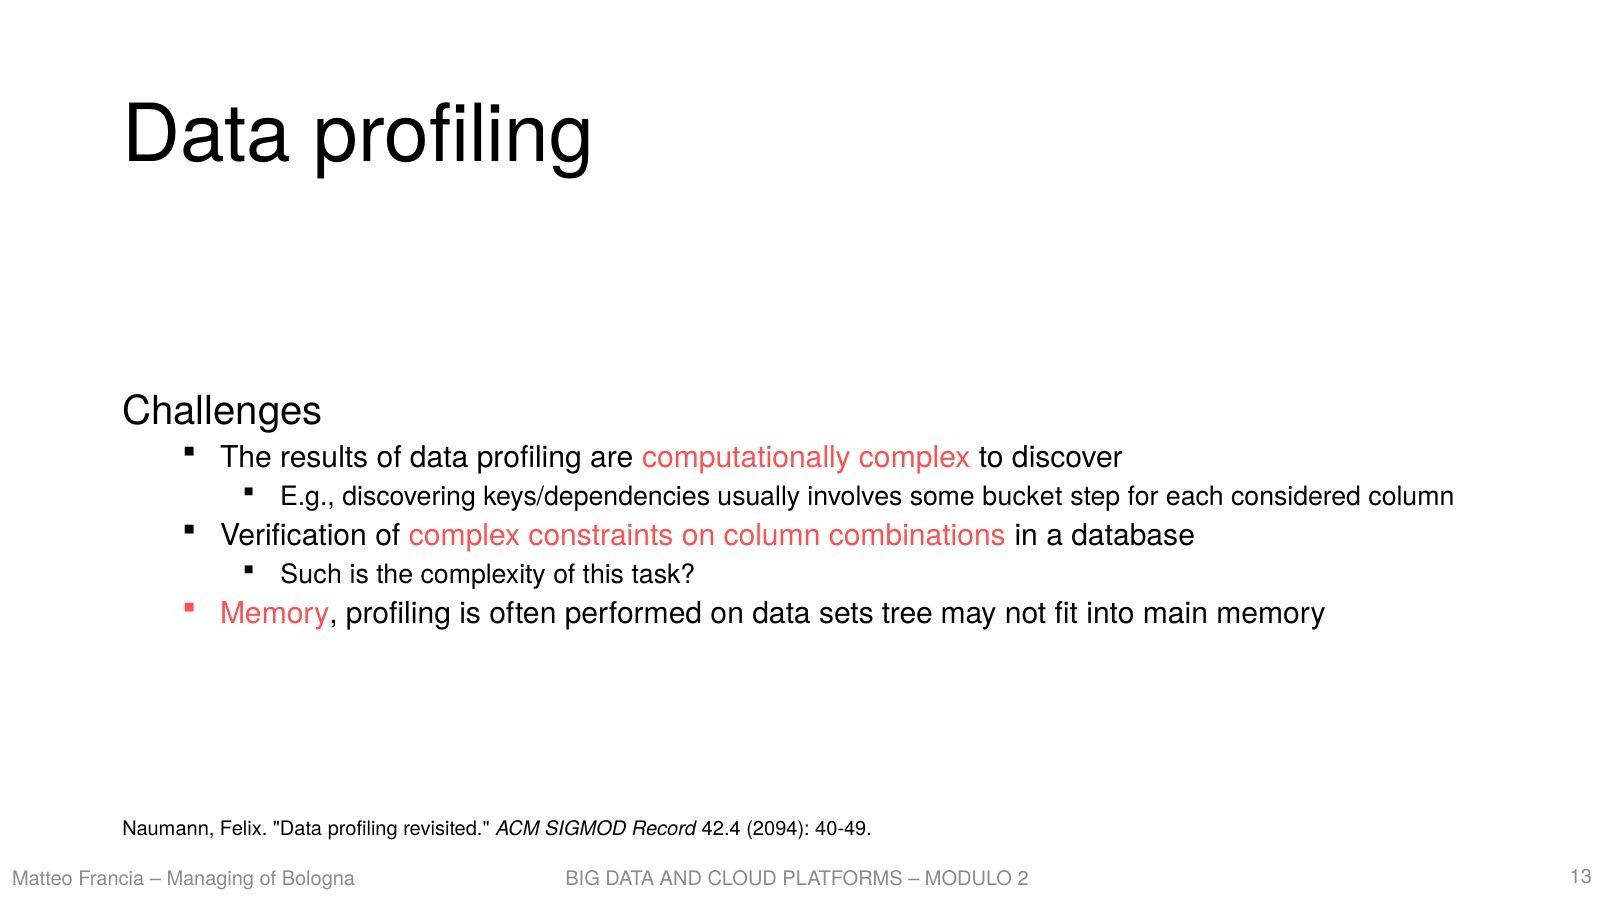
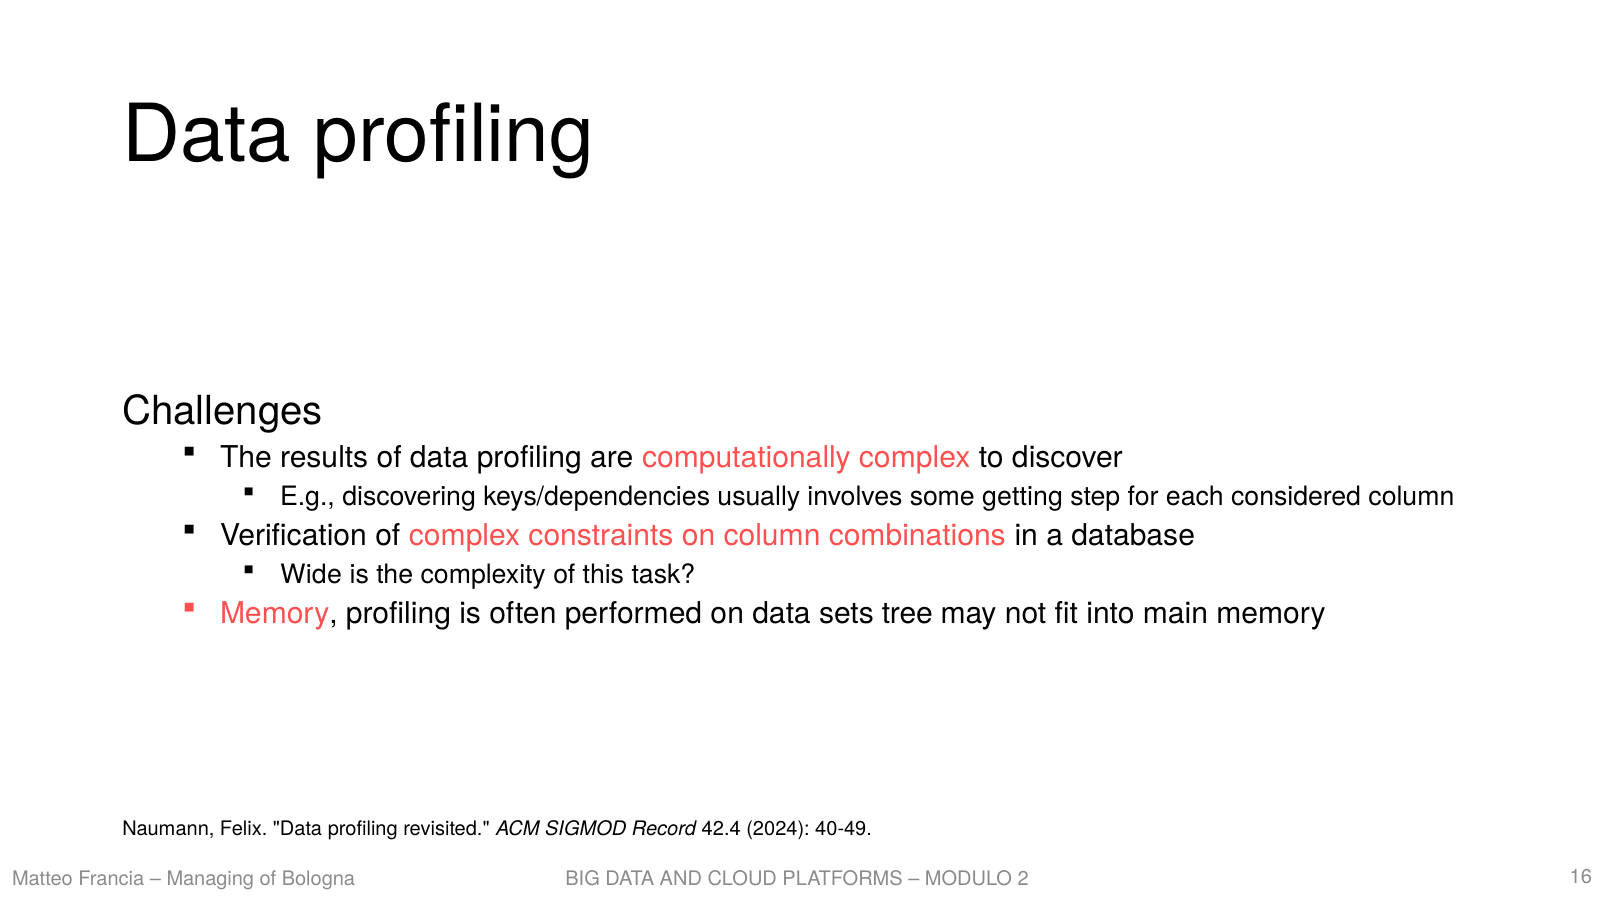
bucket: bucket -> getting
Such: Such -> Wide
2094: 2094 -> 2024
13: 13 -> 16
